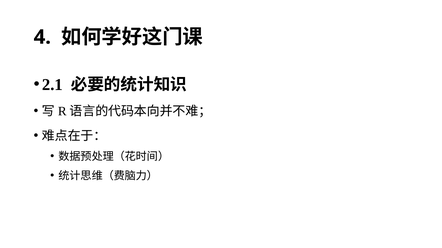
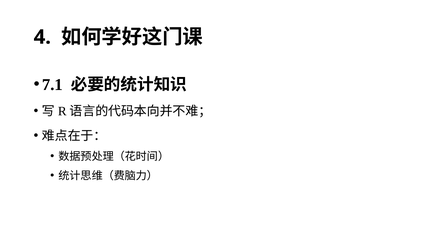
2.1: 2.1 -> 7.1
